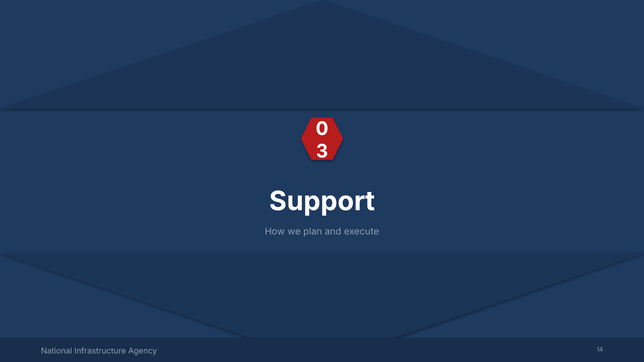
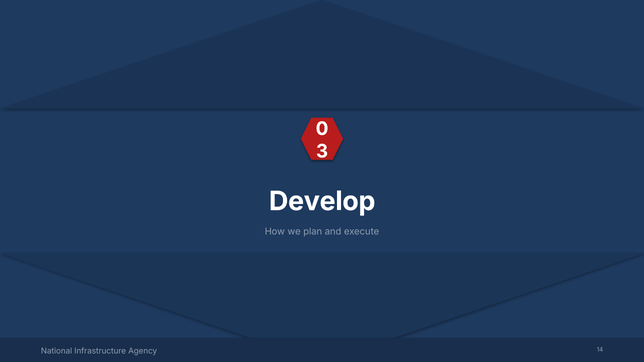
Support: Support -> Develop
